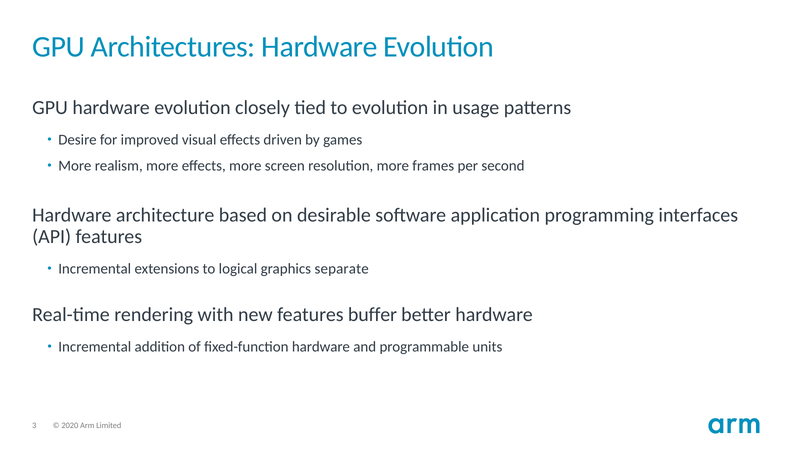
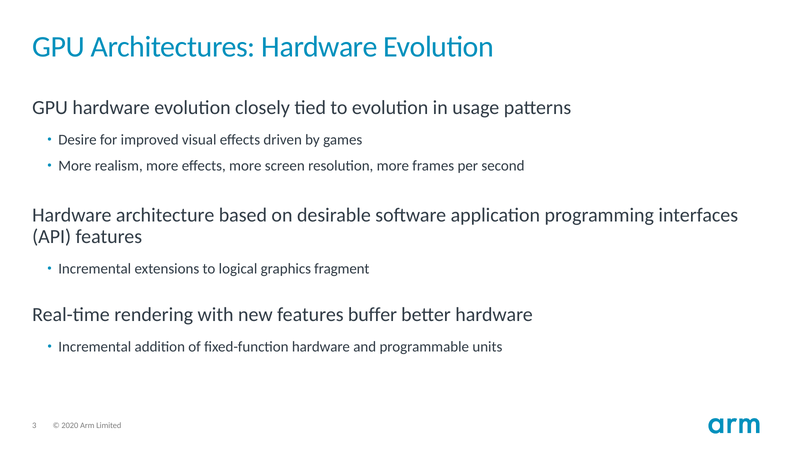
separate: separate -> fragment
